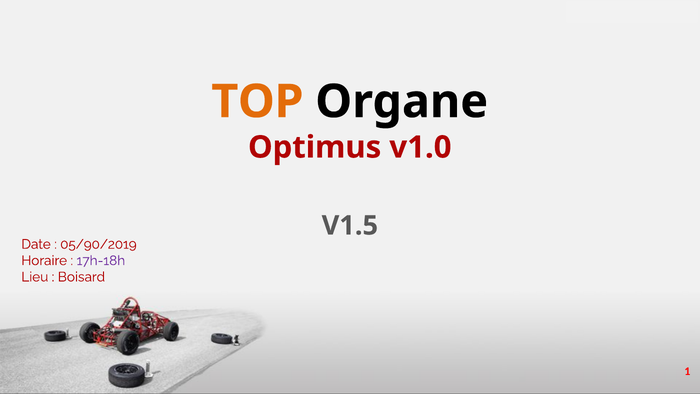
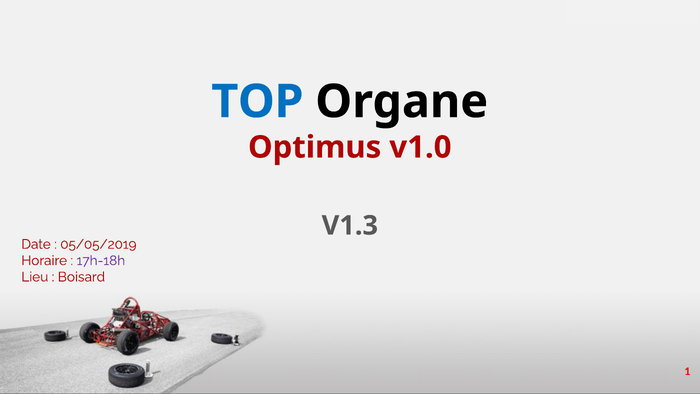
TOP colour: orange -> blue
V1.5: V1.5 -> V1.3
05/90/2019: 05/90/2019 -> 05/05/2019
